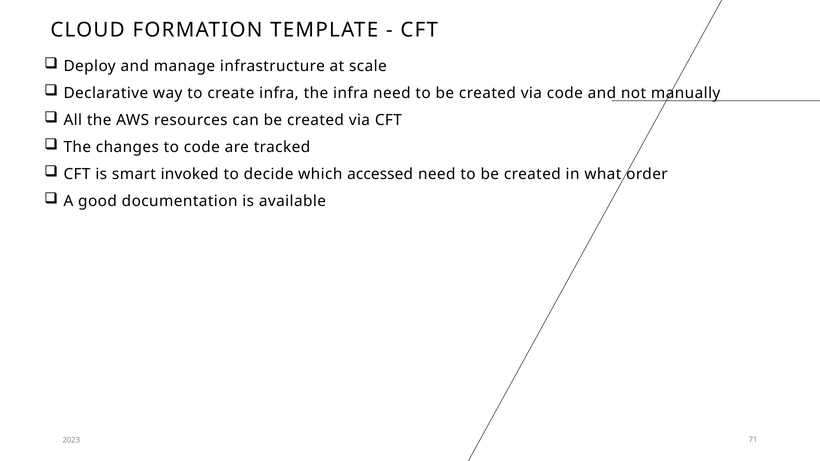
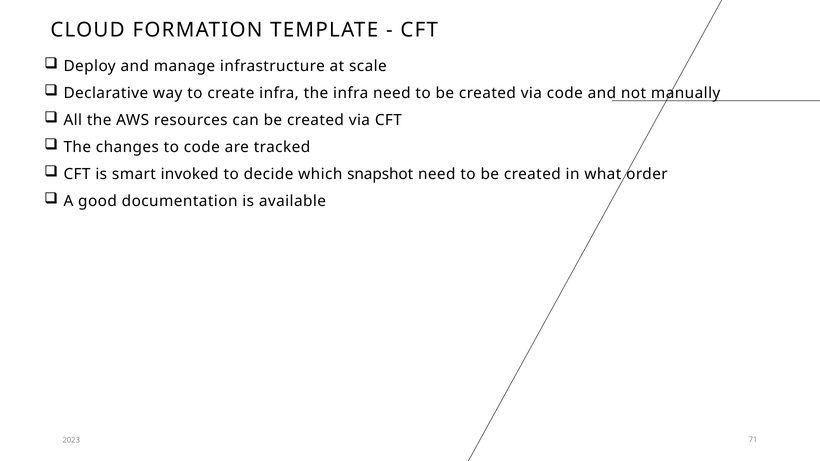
accessed: accessed -> snapshot
